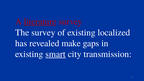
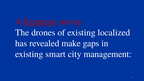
The survey: survey -> drones
smart underline: present -> none
transmission: transmission -> management
